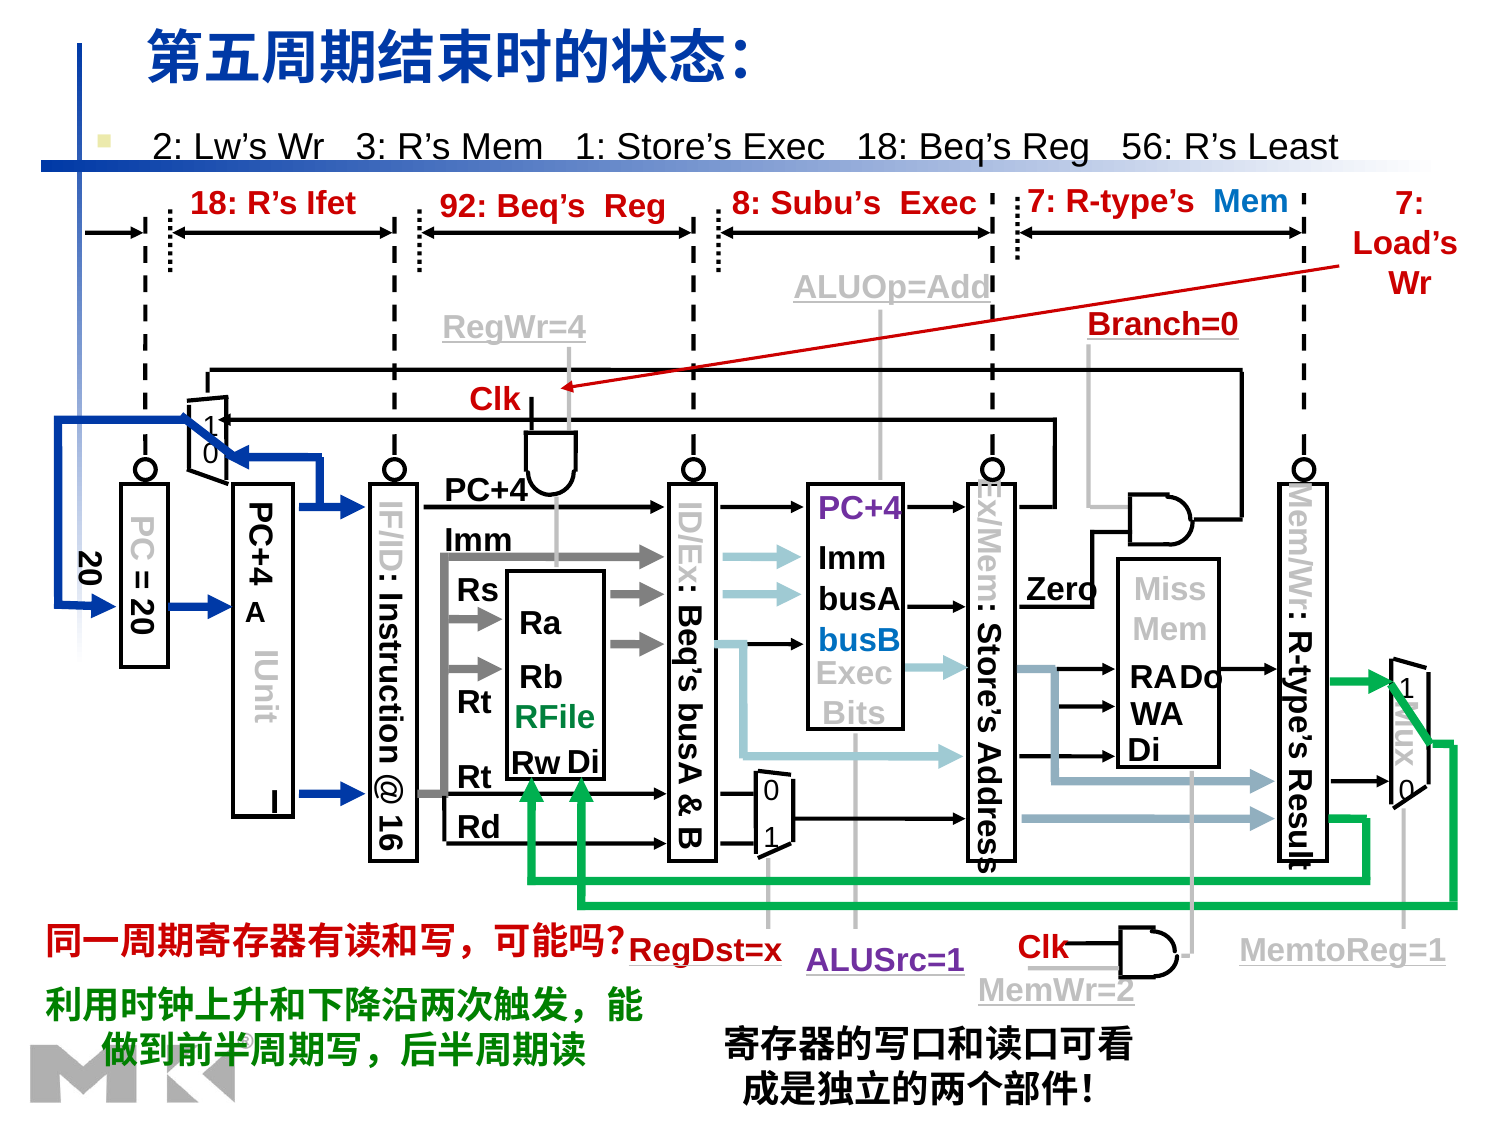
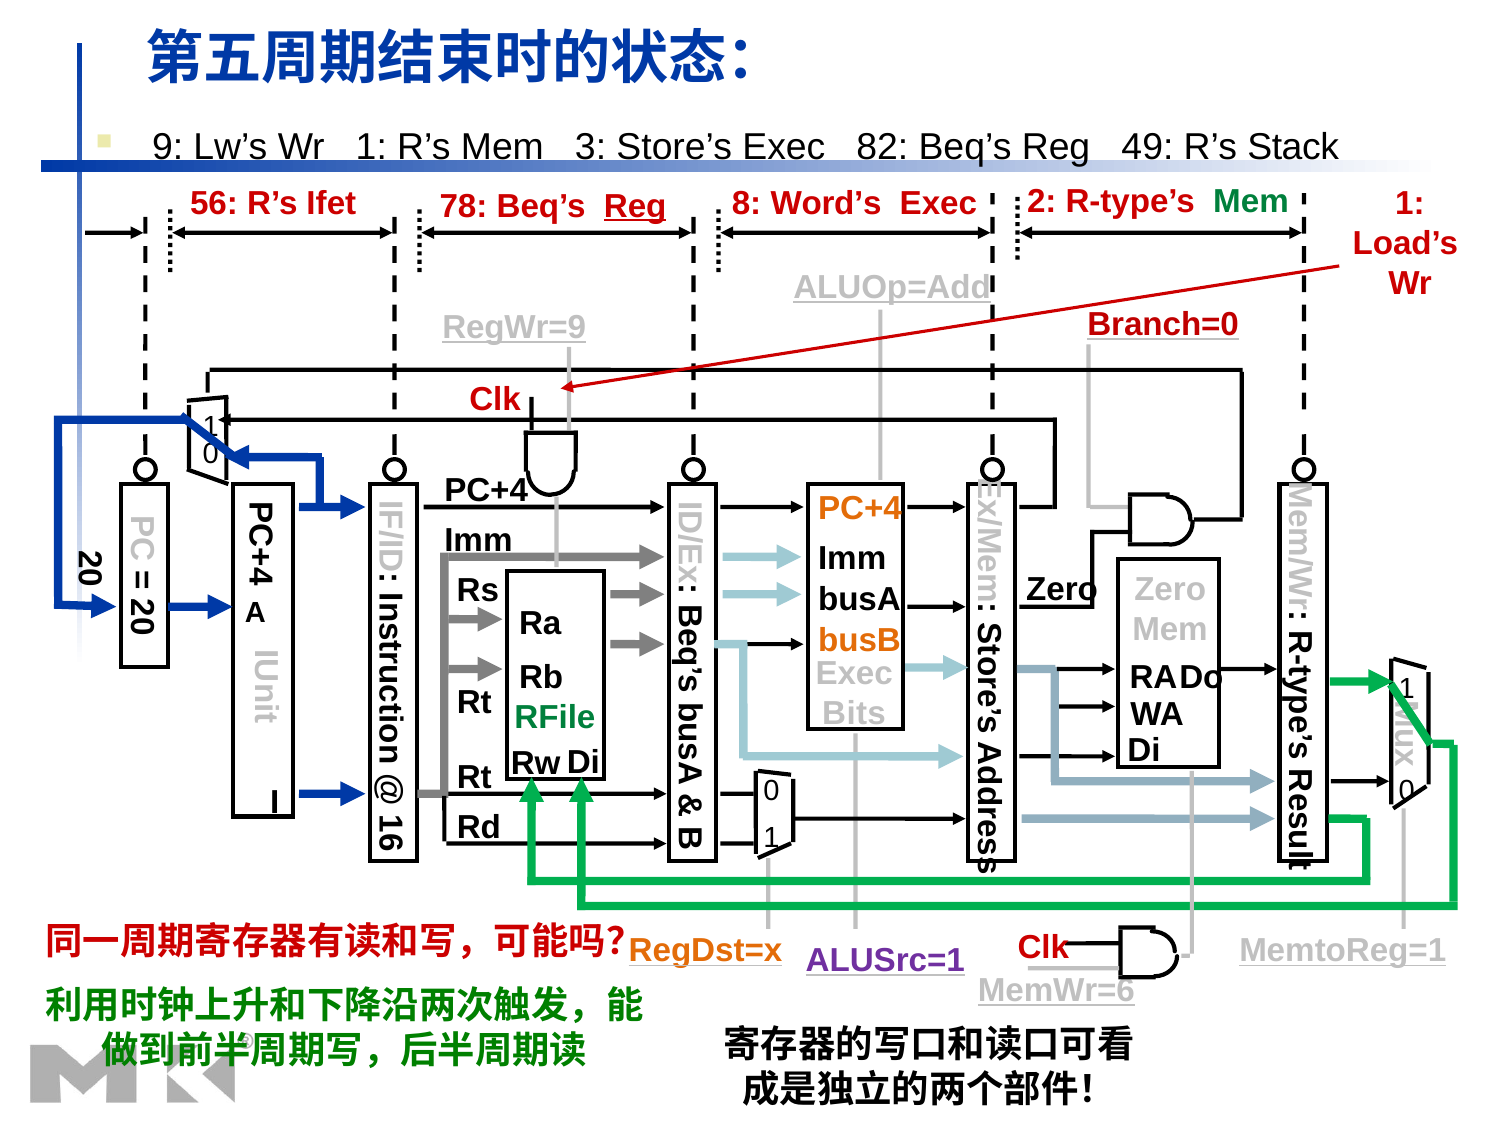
2 at (168, 147): 2 -> 9
Wr 3: 3 -> 1
Mem 1: 1 -> 3
Exec 18: 18 -> 82
56: 56 -> 49
Least: Least -> Stack
18 at (214, 204): 18 -> 56
92: 92 -> 78
Reg at (635, 206) underline: none -> present
Subu’s: Subu’s -> Word’s
Exec 7: 7 -> 2
Mem at (1251, 202) colour: blue -> green
7 at (1410, 204): 7 -> 1
RegWr=4: RegWr=4 -> RegWr=9
PC+4 at (860, 508) colour: purple -> orange
Miss at (1170, 589): Miss -> Zero
busB colour: blue -> orange
RegDst=x colour: red -> orange
MemWr=2: MemWr=2 -> MemWr=6
